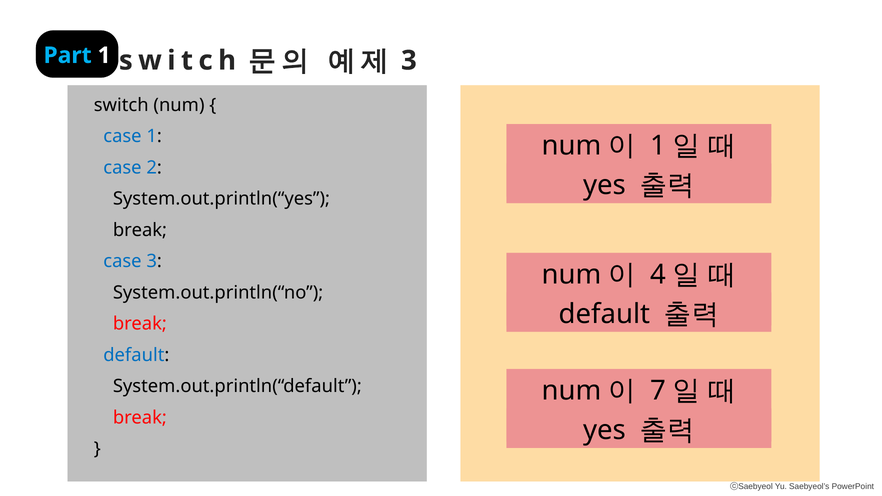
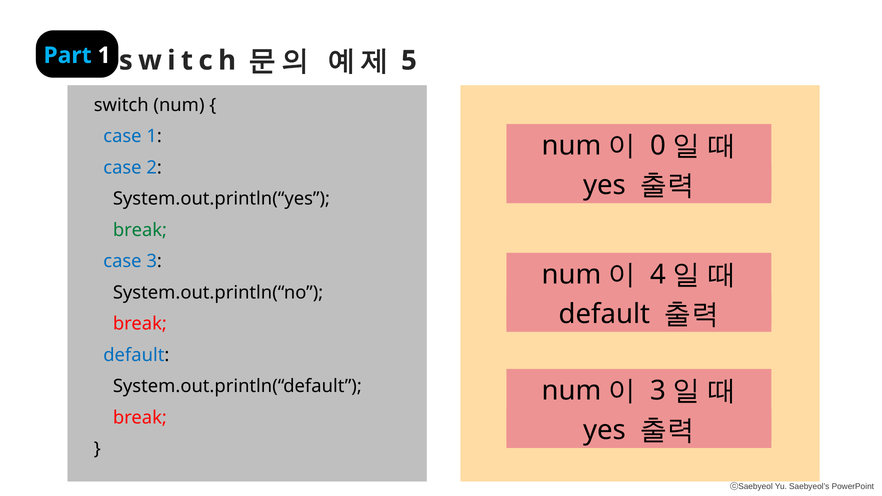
3 at (409, 61): 3 -> 5
1 at (658, 146): 1 -> 0
break at (140, 230) colour: black -> green
7 at (658, 391): 7 -> 3
